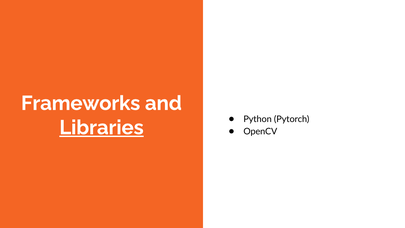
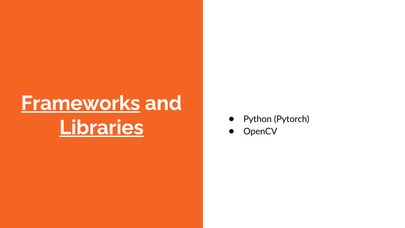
Frameworks underline: none -> present
